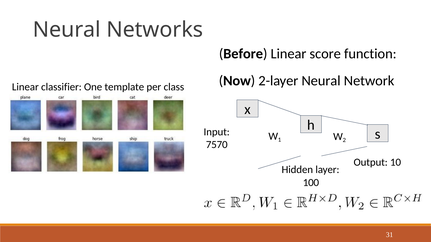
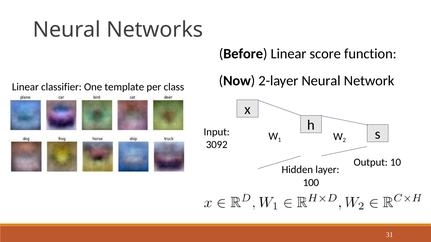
7570: 7570 -> 3092
